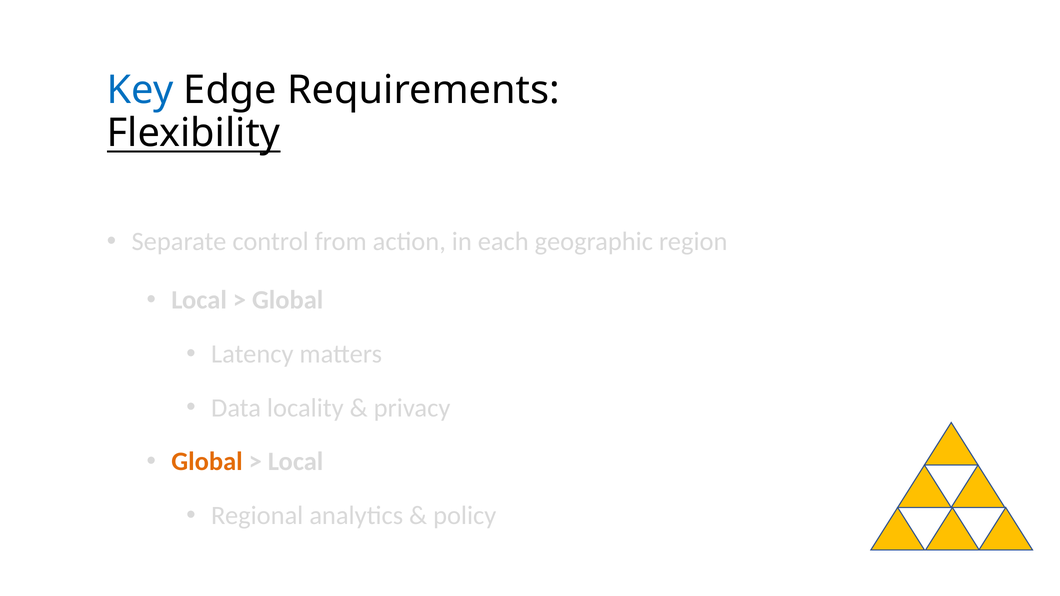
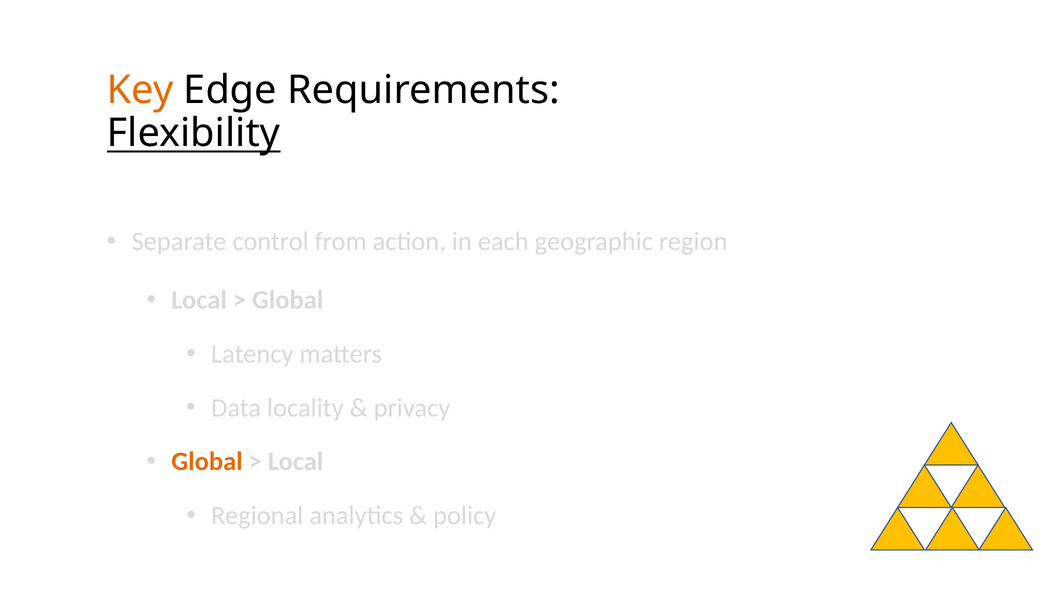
Key colour: blue -> orange
